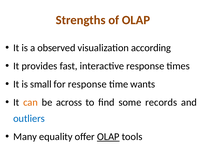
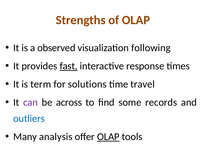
according: according -> following
fast underline: none -> present
small: small -> term
for response: response -> solutions
wants: wants -> travel
can colour: orange -> purple
equality: equality -> analysis
